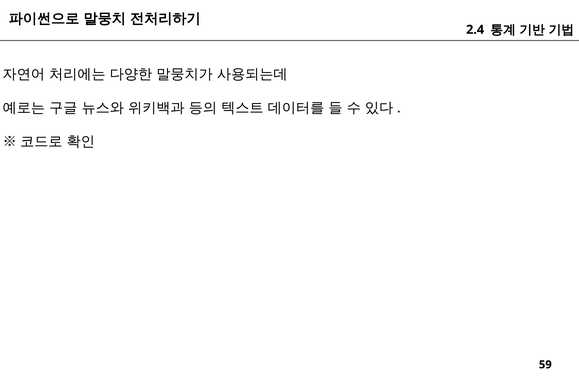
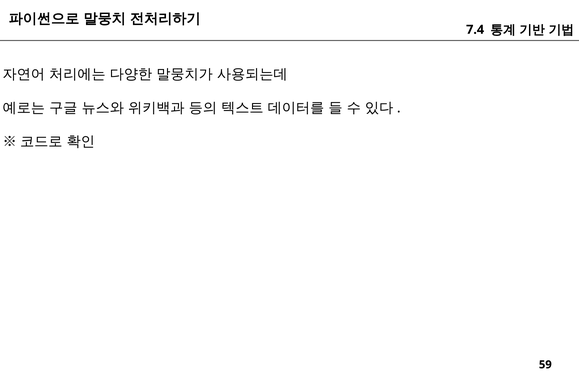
2.4: 2.4 -> 7.4
